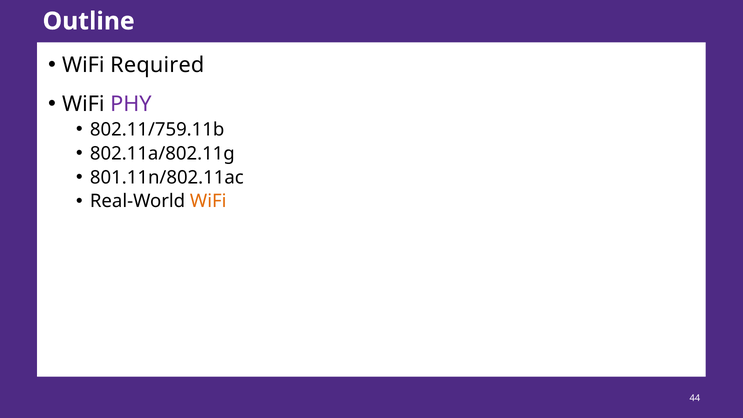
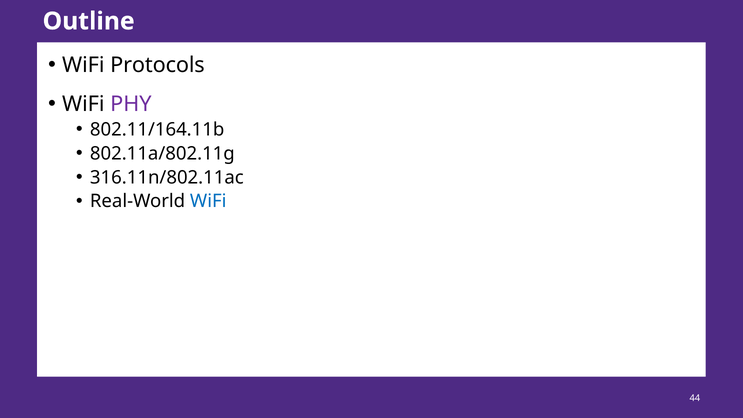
Required: Required -> Protocols
802.11/759.11b: 802.11/759.11b -> 802.11/164.11b
801.11n/802.11ac: 801.11n/802.11ac -> 316.11n/802.11ac
WiFi at (208, 201) colour: orange -> blue
